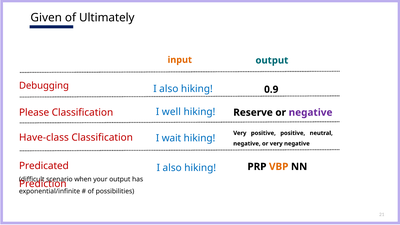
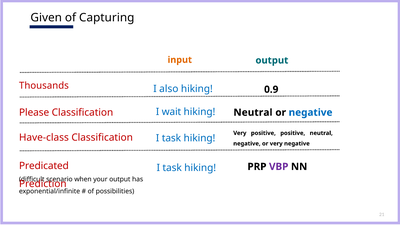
Ultimately: Ultimately -> Capturing
Debugging: Debugging -> Thousands
well: well -> wait
Reserve at (253, 112): Reserve -> Neutral
negative at (311, 112) colour: purple -> blue
wait at (171, 138): wait -> task
also at (172, 168): also -> task
VBP colour: orange -> purple
